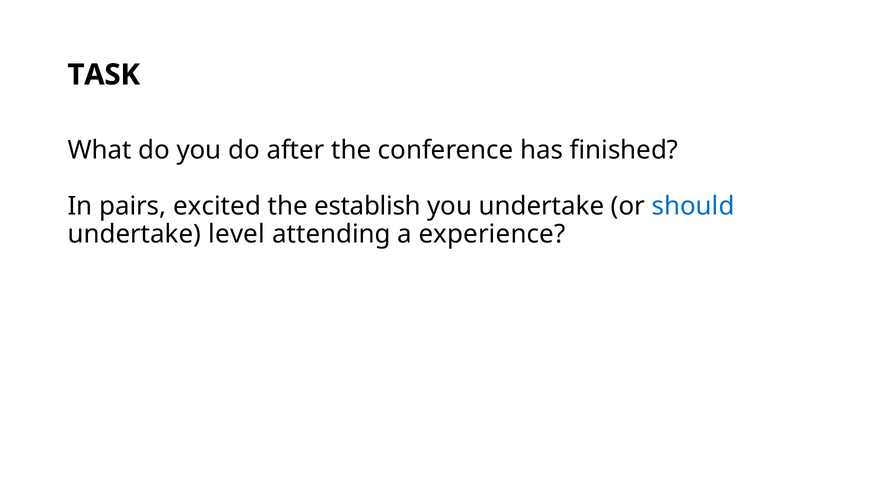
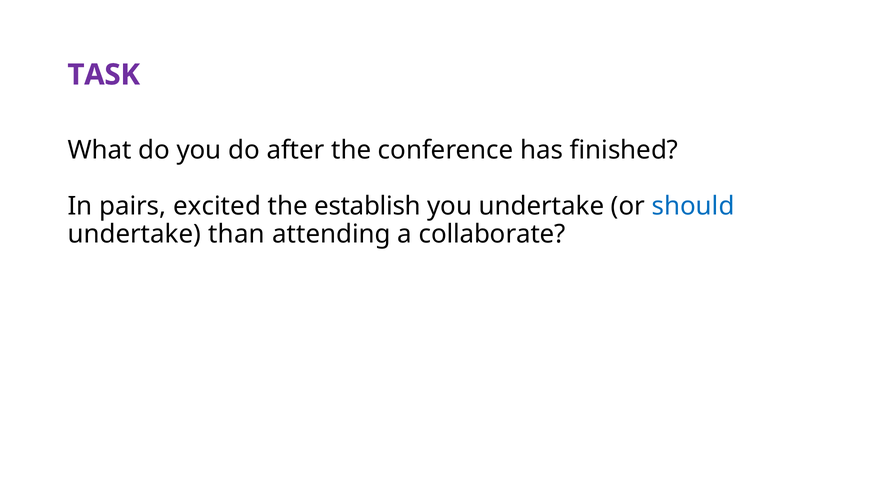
TASK colour: black -> purple
level: level -> than
experience: experience -> collaborate
